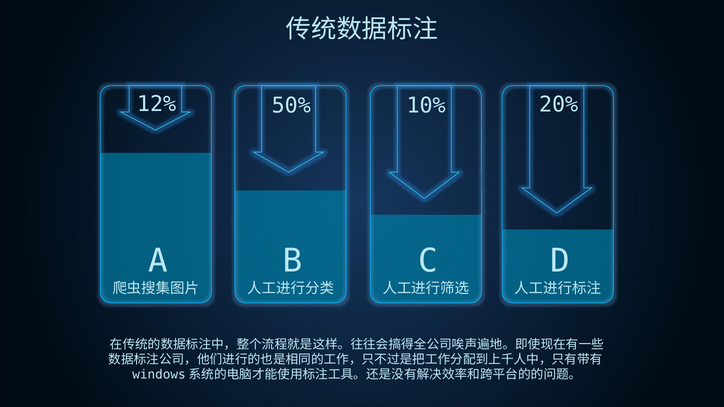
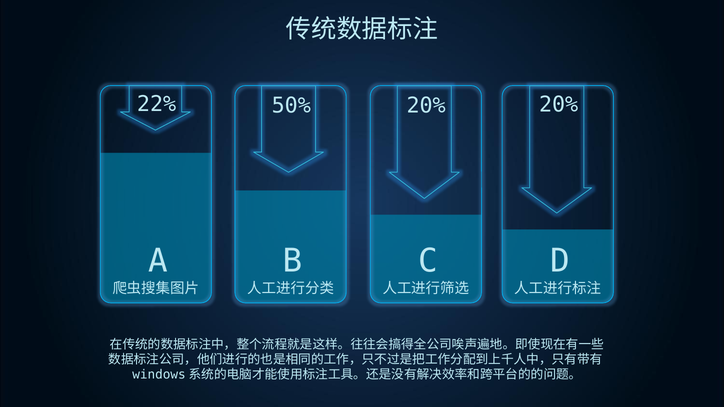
12%: 12% -> 22%
50% 10%: 10% -> 20%
